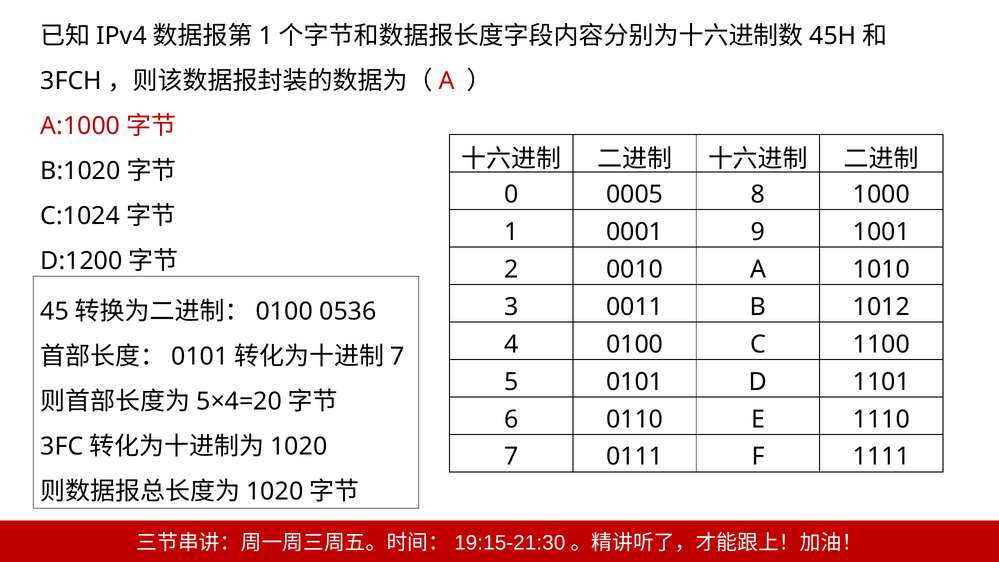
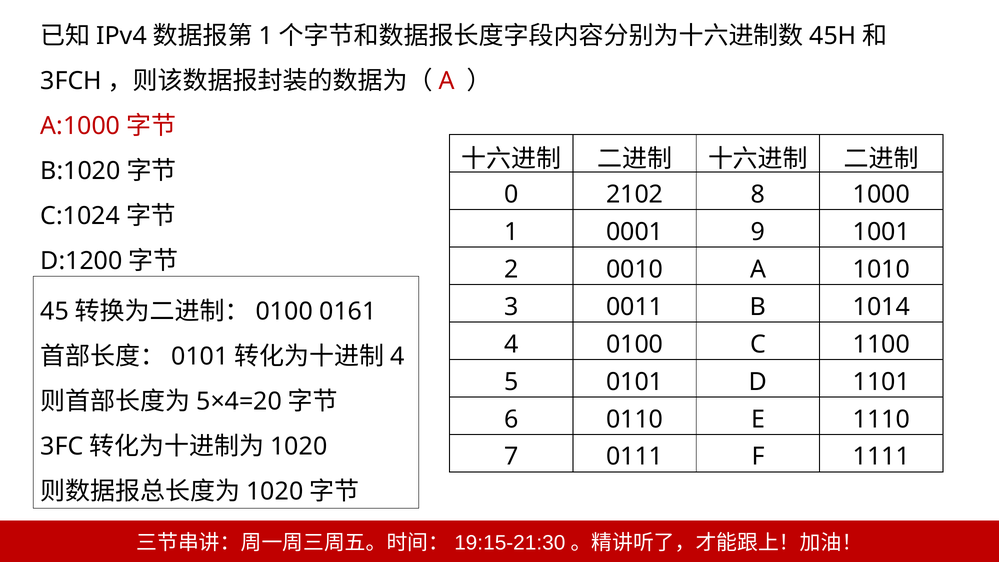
0005: 0005 -> 2102
1012: 1012 -> 1014
0536: 0536 -> 0161
7 at (397, 357): 7 -> 4
